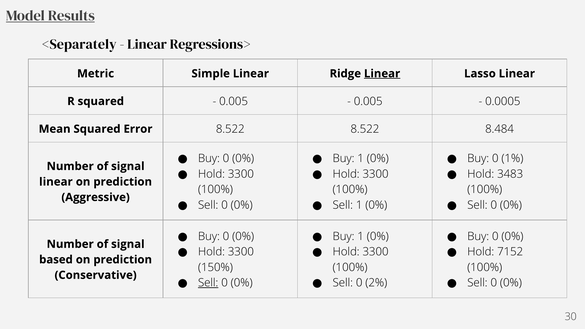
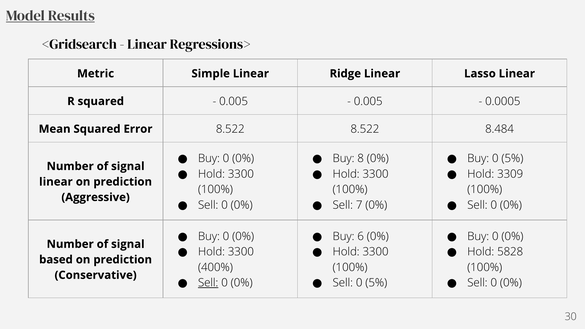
<Separately: <Separately -> <Gridsearch
Linear at (382, 74) underline: present -> none
1 at (361, 159): 1 -> 8
Buy 0 1%: 1% -> 5%
3483: 3483 -> 3309
Sell 1: 1 -> 7
1 at (361, 236): 1 -> 6
7152: 7152 -> 5828
150%: 150% -> 400%
Sell 0 2%: 2% -> 5%
